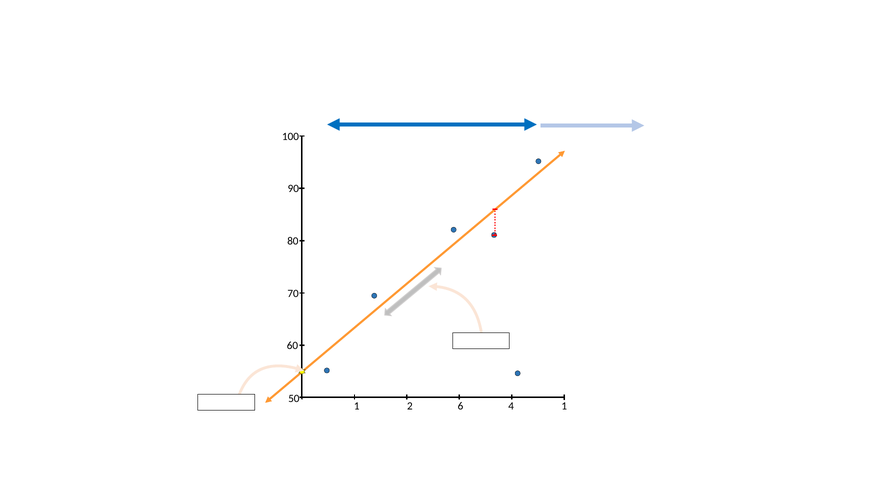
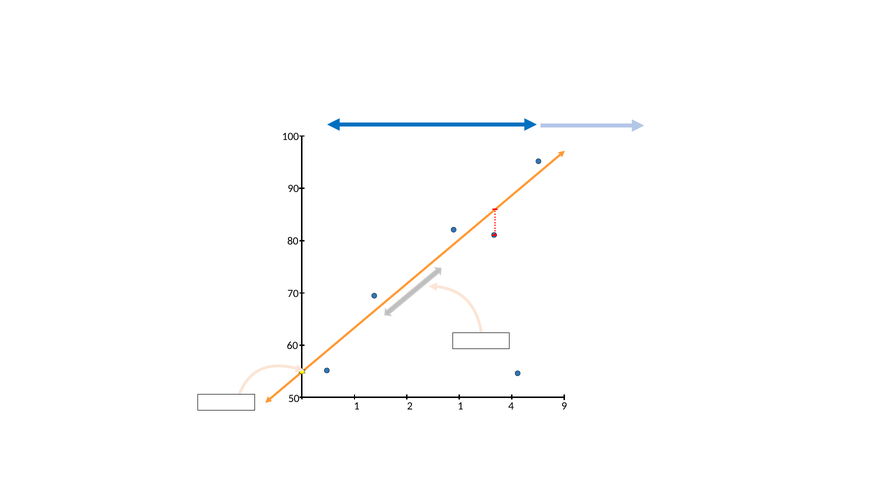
2 6: 6 -> 1
4 1: 1 -> 9
